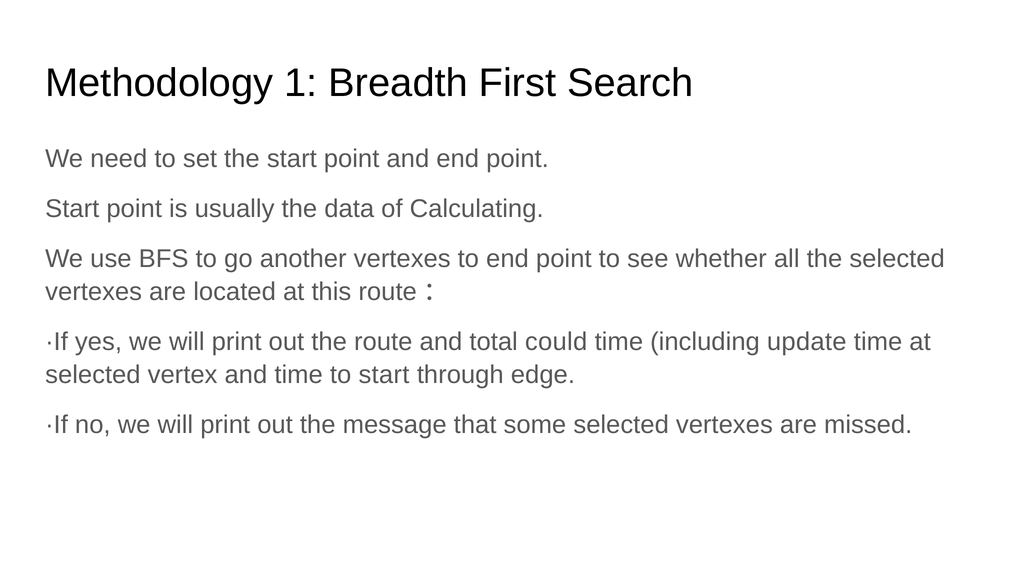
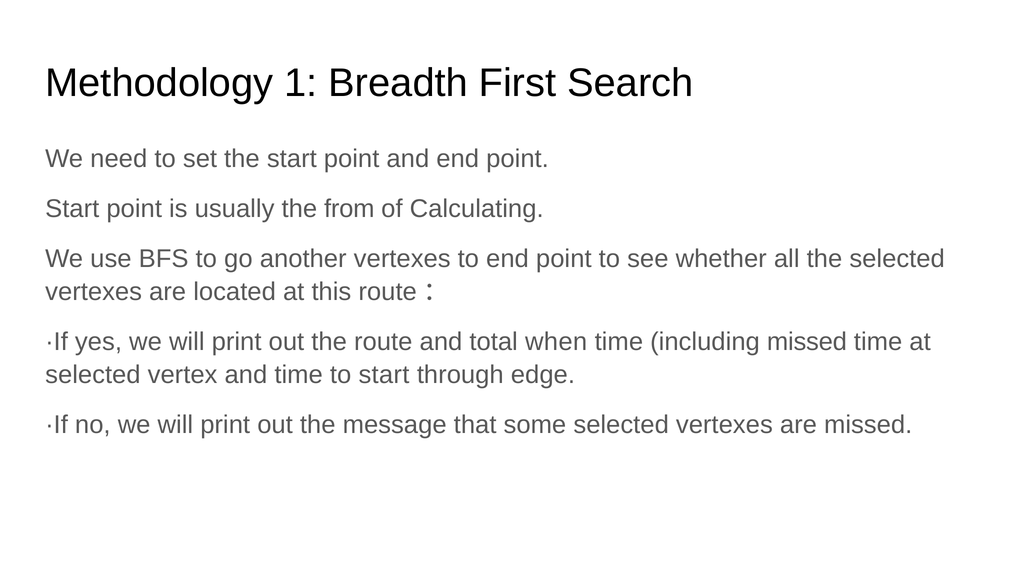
data: data -> from
could: could -> when
including update: update -> missed
